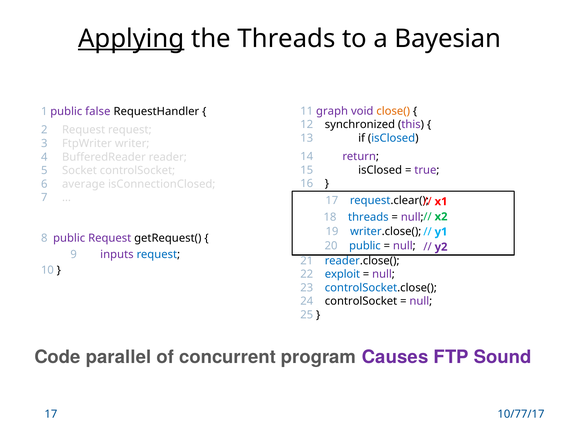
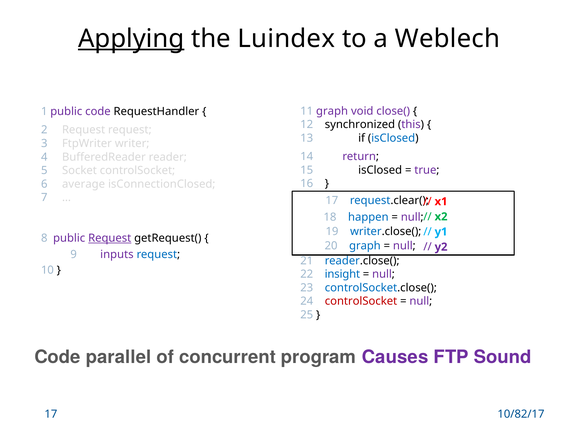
the Threads: Threads -> Luindex
Bayesian: Bayesian -> Weblech
close( colour: orange -> purple
public false: false -> code
18 threads: threads -> happen
Request at (110, 238) underline: none -> present
20 public: public -> graph
exploit: exploit -> insight
controlSocket at (361, 301) colour: black -> red
10/77/17: 10/77/17 -> 10/82/17
